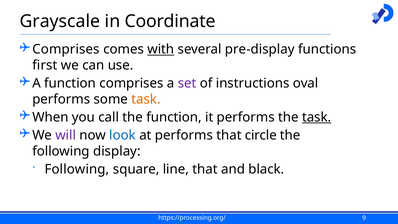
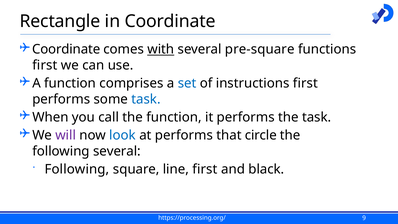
Grayscale: Grayscale -> Rectangle
Comprises at (66, 49): Comprises -> Coordinate
pre-display: pre-display -> pre-square
set colour: purple -> blue
instructions oval: oval -> first
task at (146, 99) colour: orange -> blue
task at (317, 117) underline: present -> none
following display: display -> several
line that: that -> first
